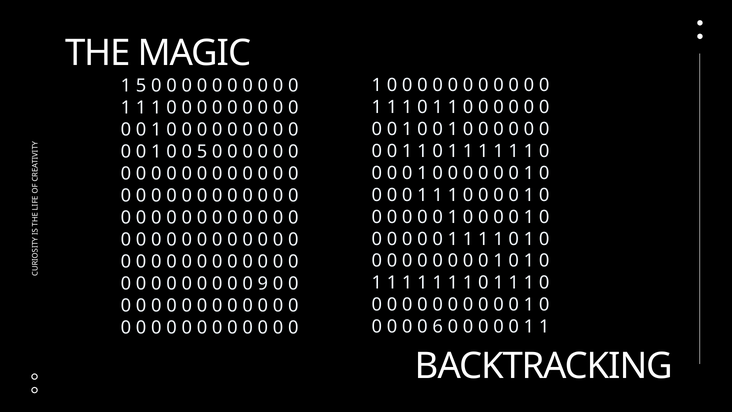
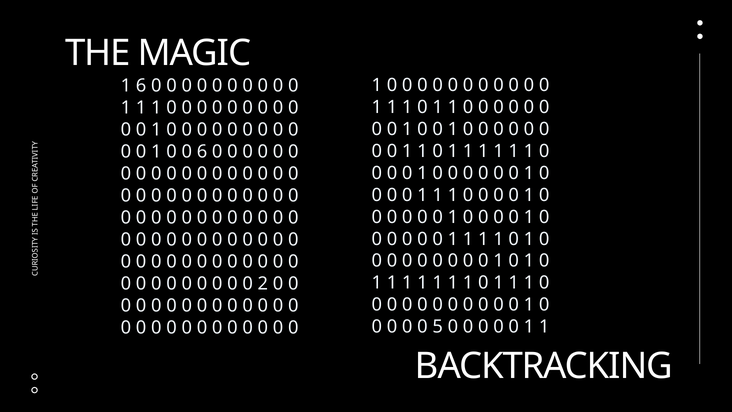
1 5: 5 -> 6
0 5: 5 -> 6
9: 9 -> 2
6: 6 -> 5
